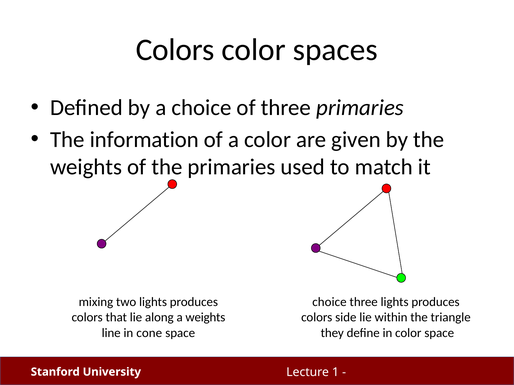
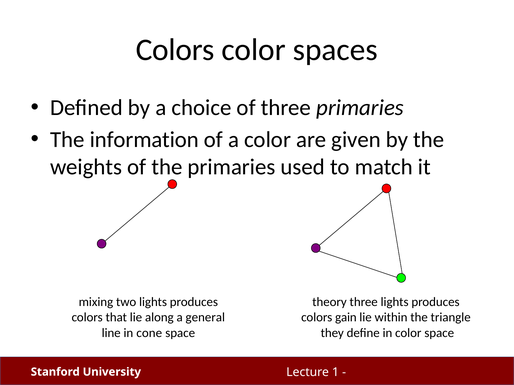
choice at (329, 302): choice -> theory
a weights: weights -> general
side: side -> gain
